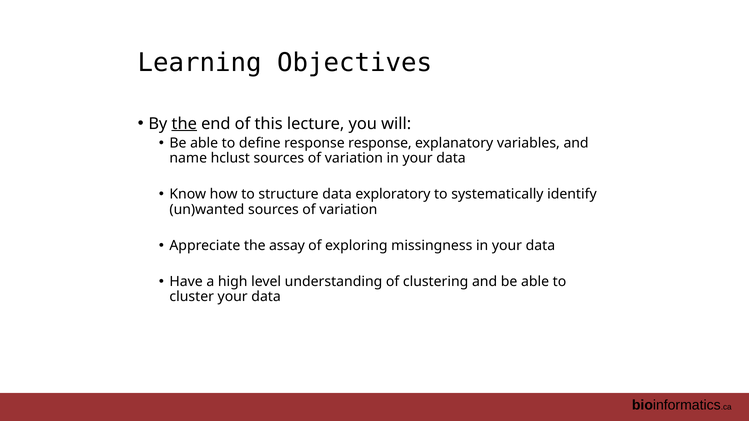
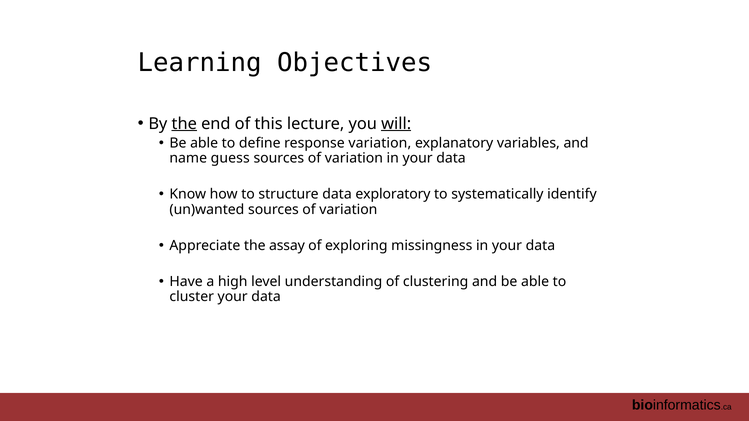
will underline: none -> present
response response: response -> variation
hclust: hclust -> guess
